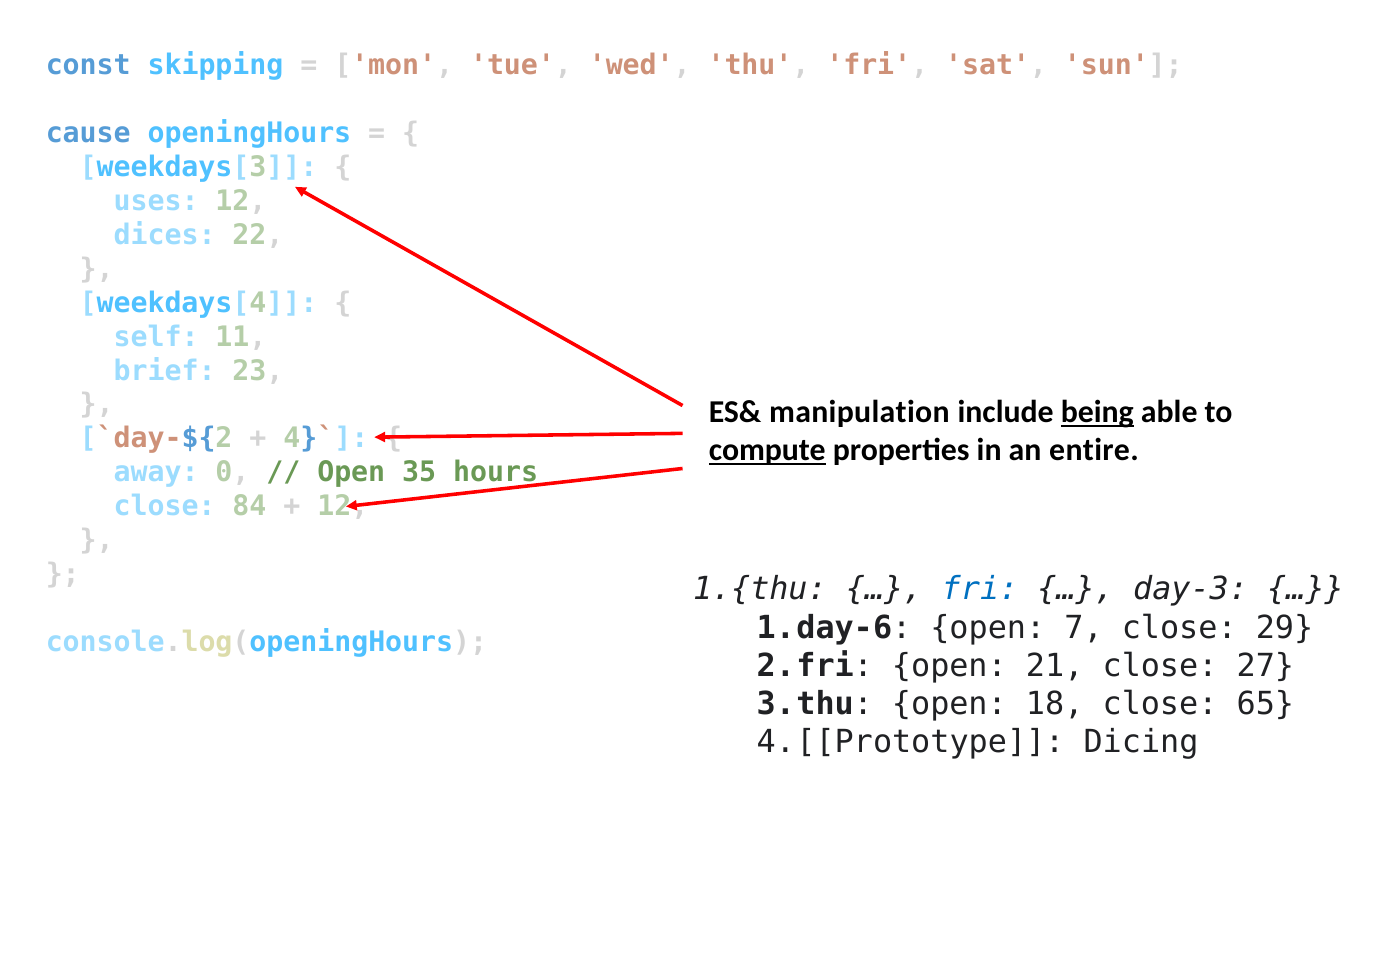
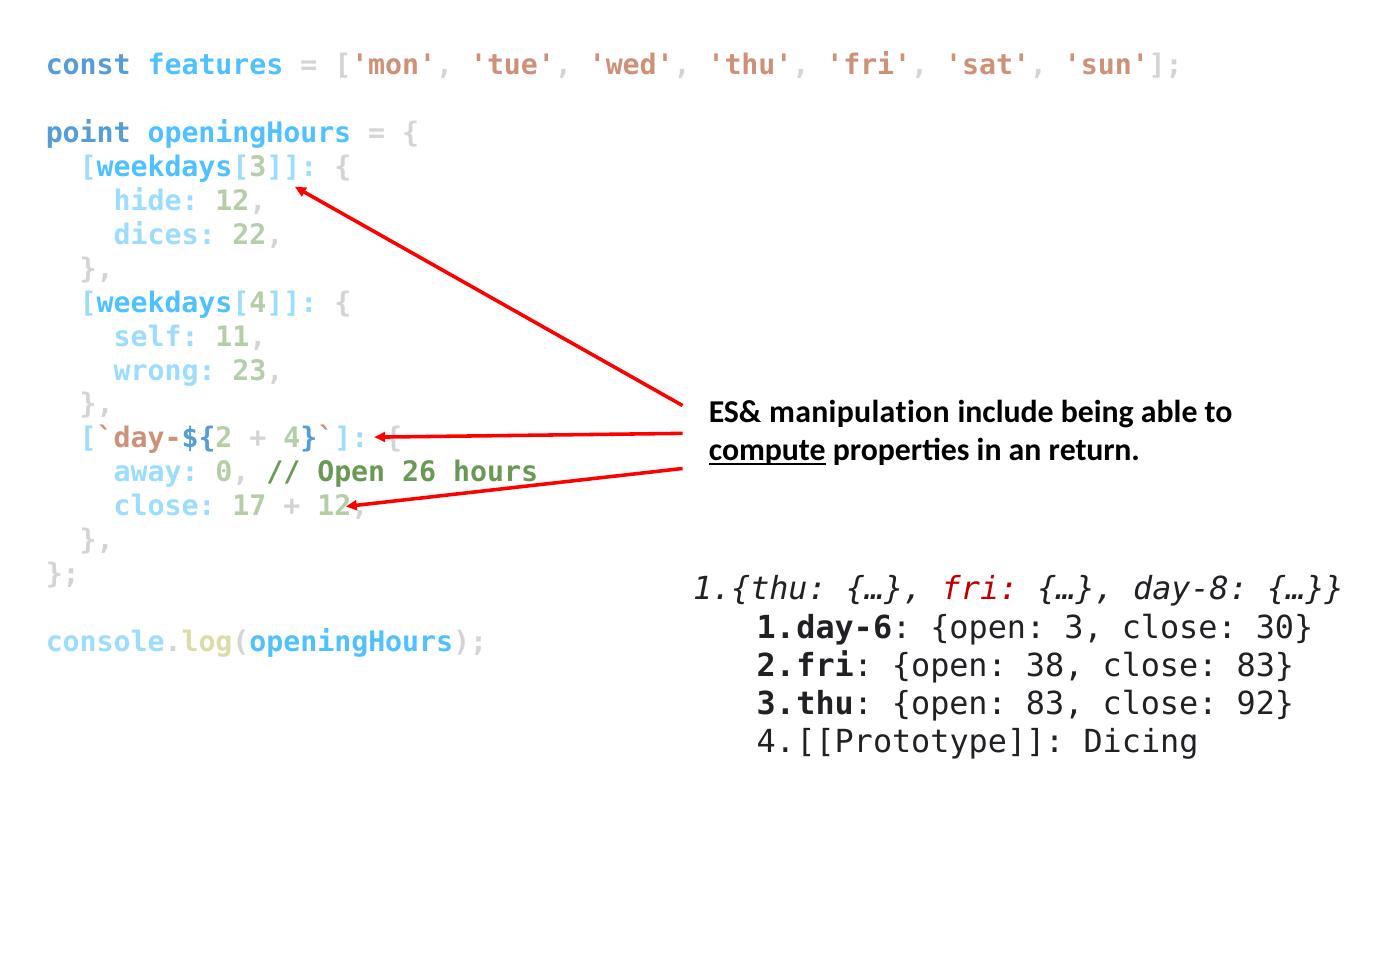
skipping: skipping -> features
cause: cause -> point
uses: uses -> hide
brief: brief -> wrong
being underline: present -> none
entire: entire -> return
35: 35 -> 26
84: 84 -> 17
fri at (980, 590) colour: blue -> red
day-3: day-3 -> day-8
7: 7 -> 3
29: 29 -> 30
21: 21 -> 38
close 27: 27 -> 83
open 18: 18 -> 83
65: 65 -> 92
